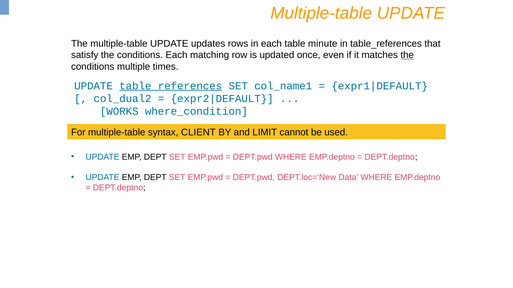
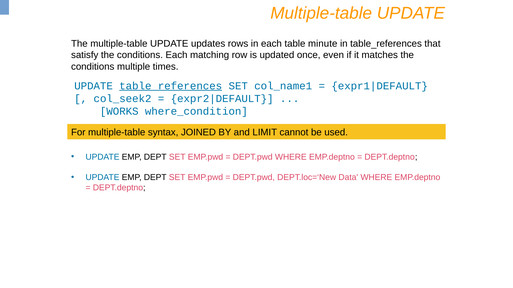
the at (407, 55) underline: present -> none
col_dual2: col_dual2 -> col_seek2
CLIENT: CLIENT -> JOINED
